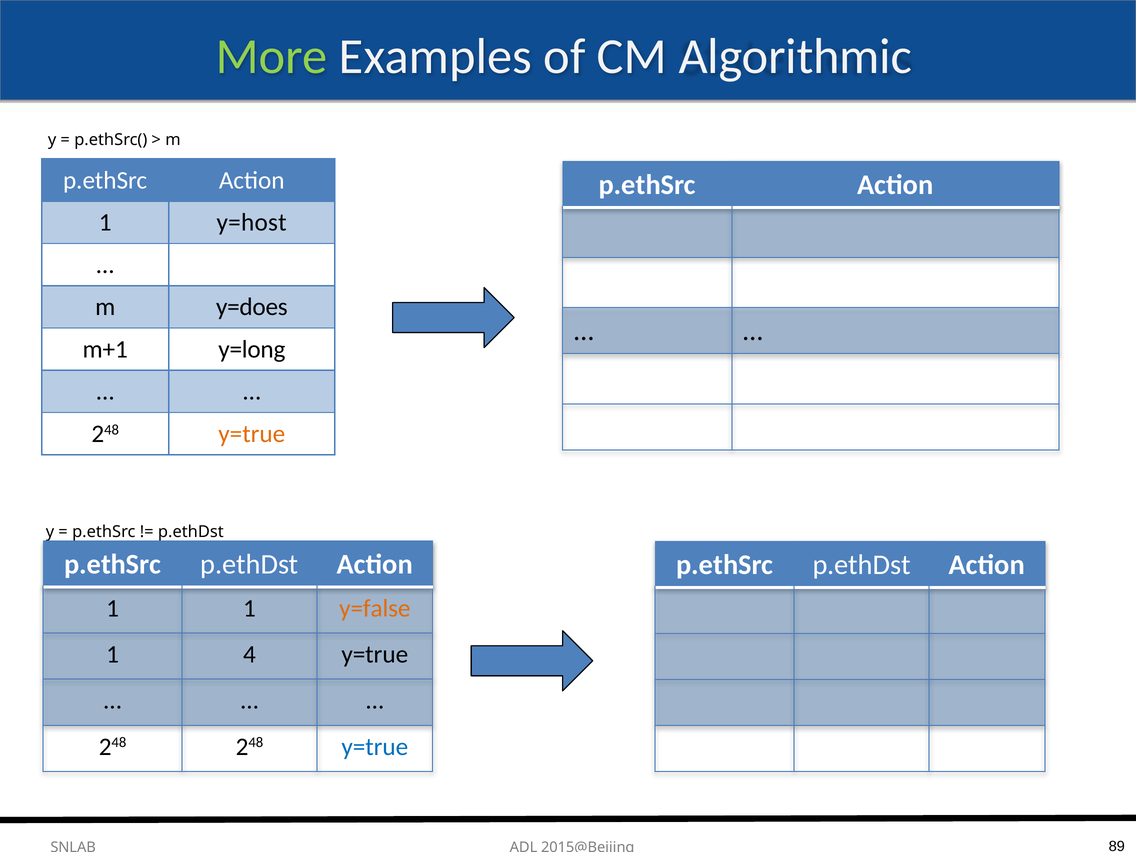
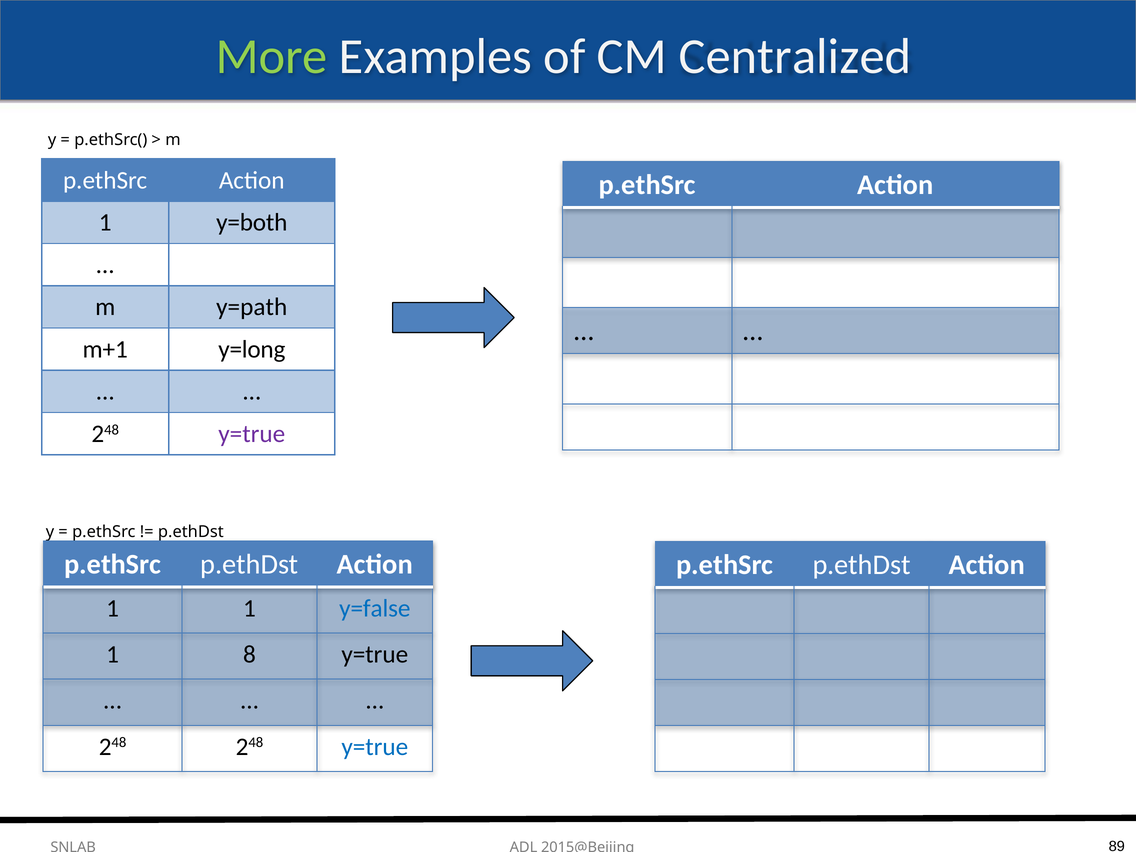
Algorithmic: Algorithmic -> Centralized
y=host: y=host -> y=both
y=does: y=does -> y=path
y=true at (252, 434) colour: orange -> purple
y=false colour: orange -> blue
4: 4 -> 8
